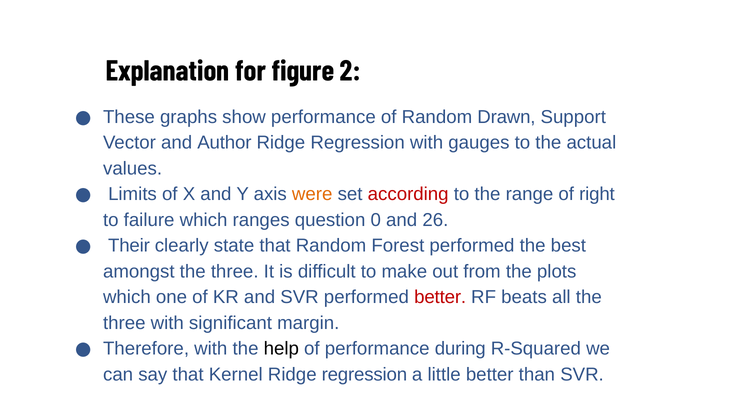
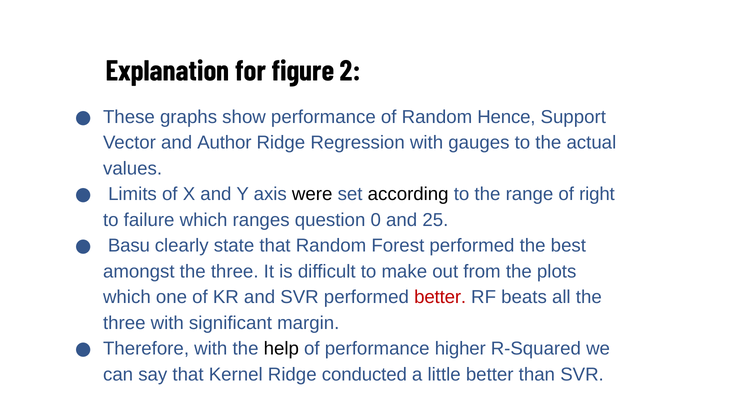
Drawn: Drawn -> Hence
were colour: orange -> black
according colour: red -> black
26: 26 -> 25
Their: Their -> Basu
during: during -> higher
Kernel Ridge regression: regression -> conducted
